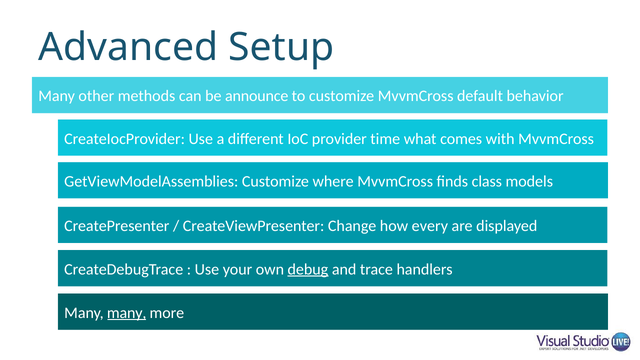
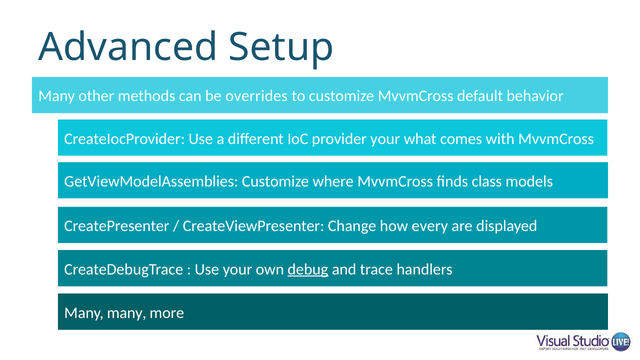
announce: announce -> overrides
provider time: time -> your
many at (127, 313) underline: present -> none
